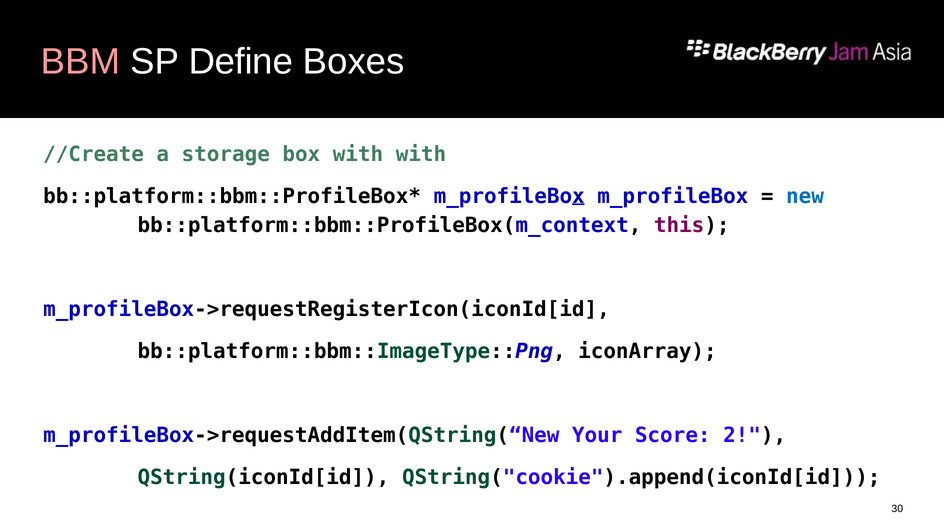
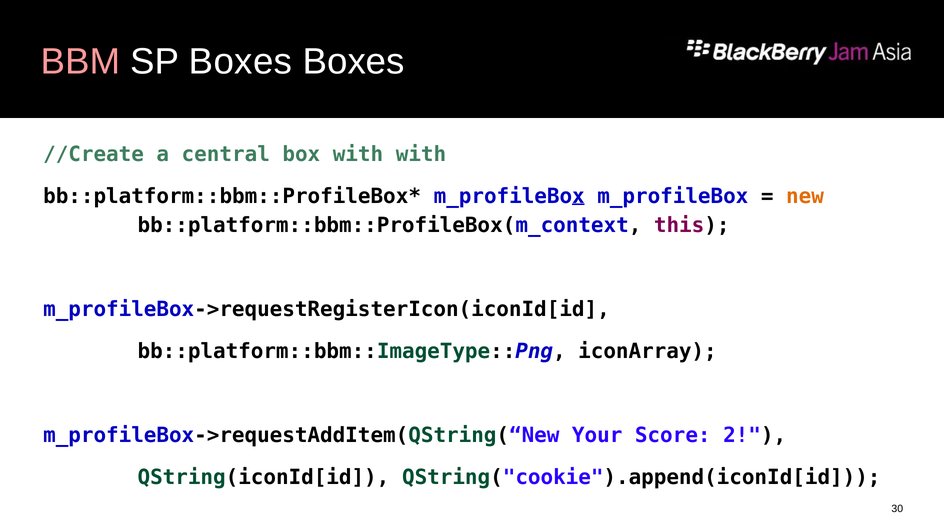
SP Define: Define -> Boxes
storage: storage -> central
new colour: blue -> orange
